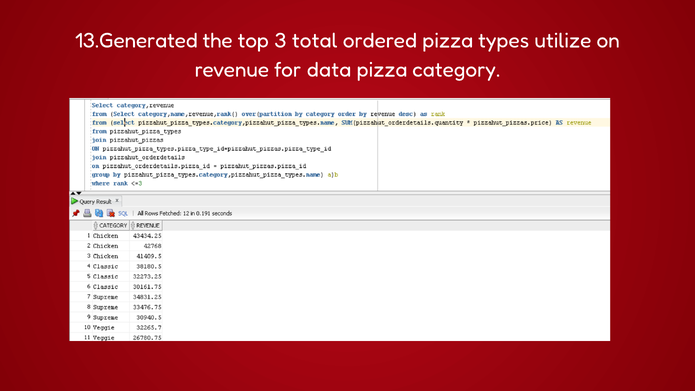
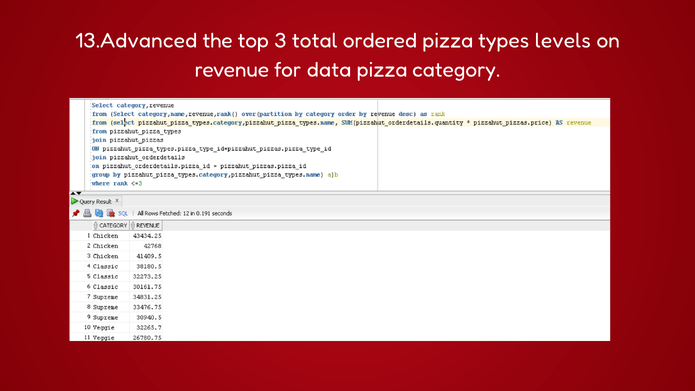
13.Generated: 13.Generated -> 13.Advanced
utilize: utilize -> levels
